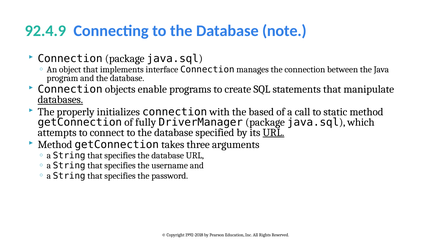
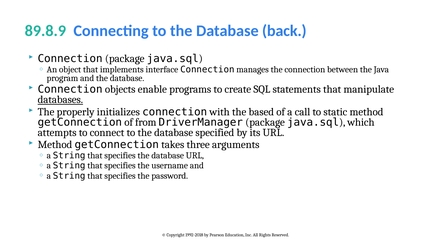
92.4.9: 92.4.9 -> 89.8.9
note: note -> back
fully: fully -> from
URL at (273, 133) underline: present -> none
